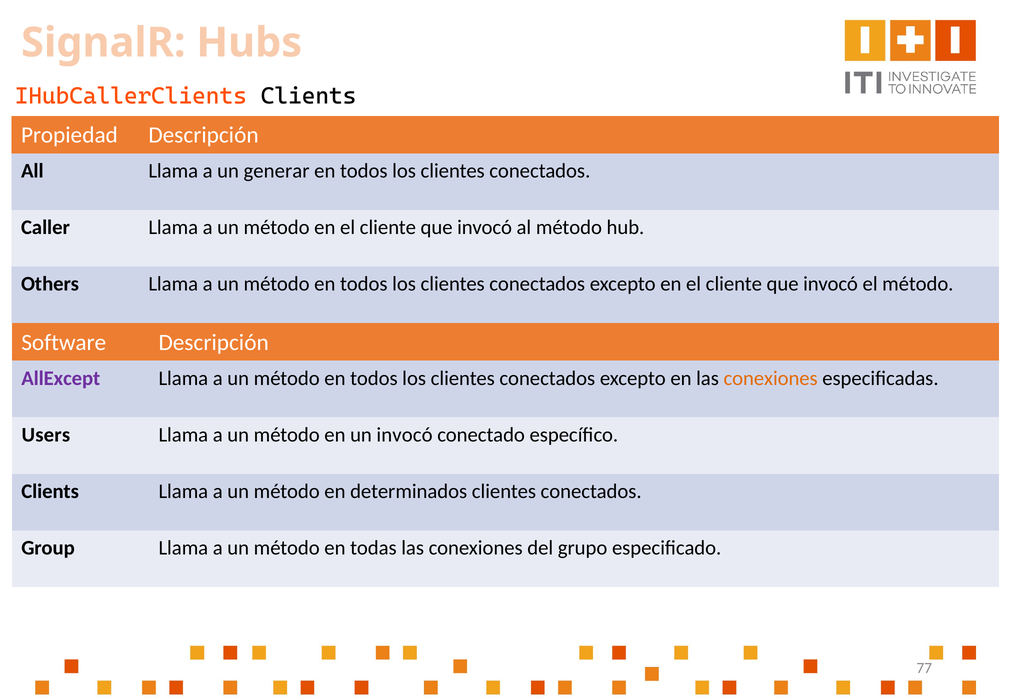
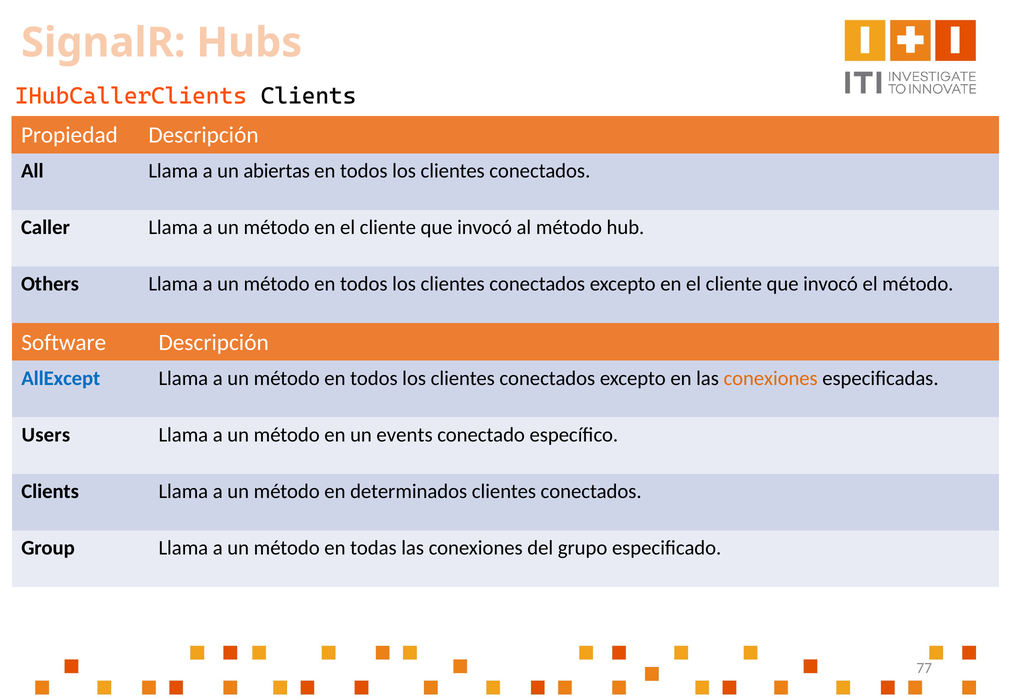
generar: generar -> abiertas
AllExcept colour: purple -> blue
un invocó: invocó -> events
